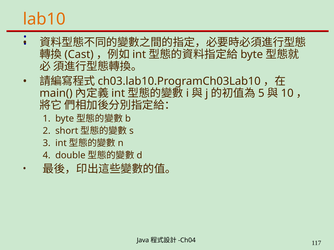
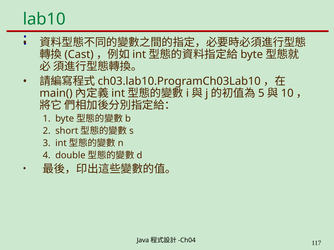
lab10 colour: orange -> green
